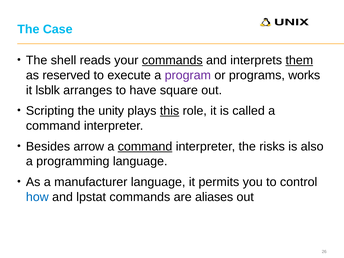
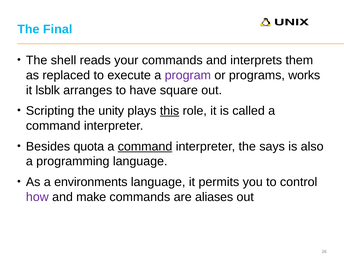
Case: Case -> Final
commands at (172, 60) underline: present -> none
them underline: present -> none
reserved: reserved -> replaced
arrow: arrow -> quota
risks: risks -> says
manufacturer: manufacturer -> environments
how colour: blue -> purple
lpstat: lpstat -> make
